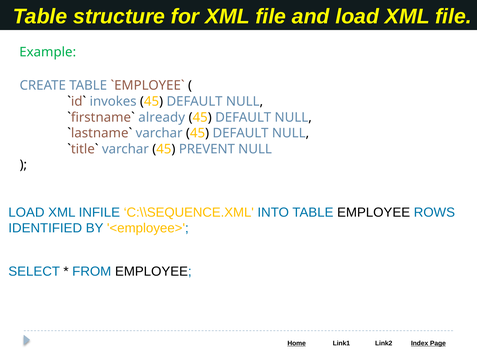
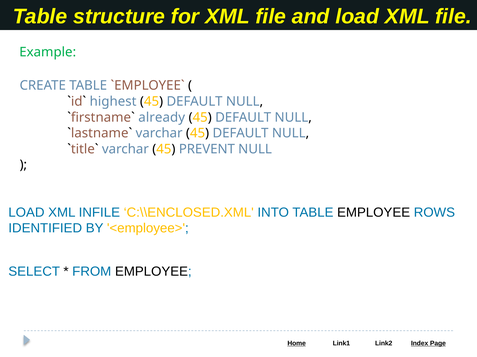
invokes: invokes -> highest
C:\\SEQUENCE.XML: C:\\SEQUENCE.XML -> C:\\ENCLOSED.XML
